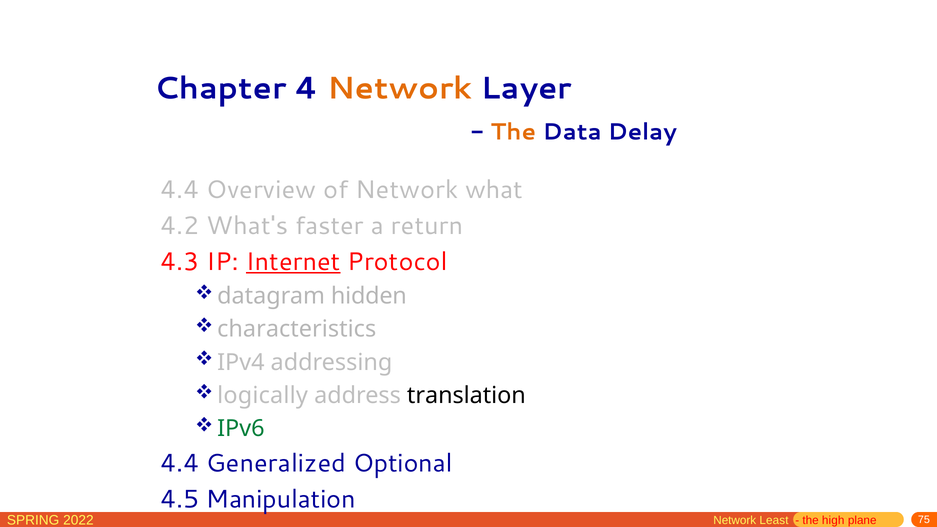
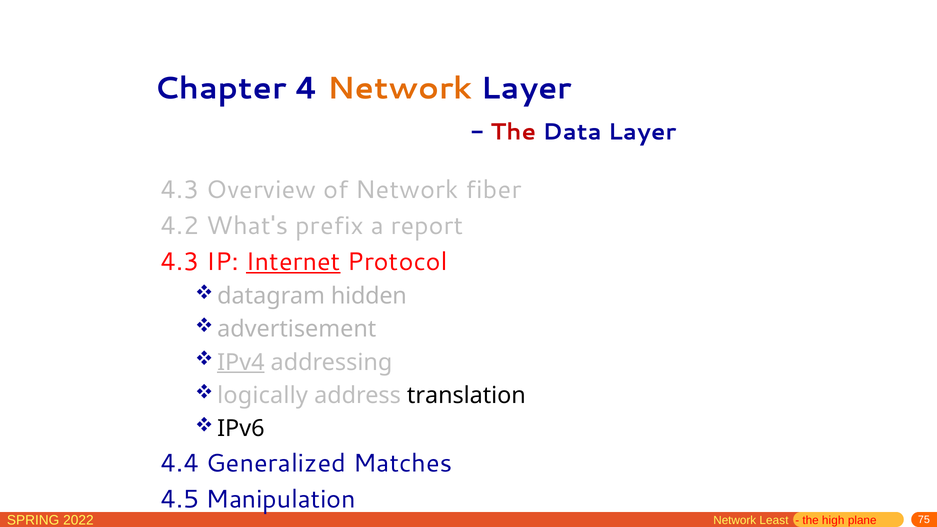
The at (513, 132) colour: orange -> red
Data Delay: Delay -> Layer
4.4 at (180, 190): 4.4 -> 4.3
what: what -> fiber
faster: faster -> prefix
return: return -> report
characteristics: characteristics -> advertisement
IPv4 underline: none -> present
IPv6 colour: green -> black
Optional: Optional -> Matches
